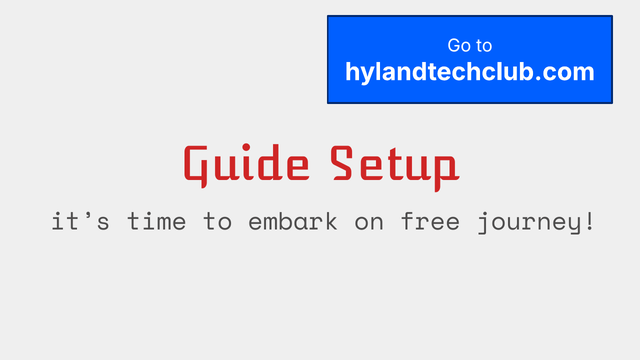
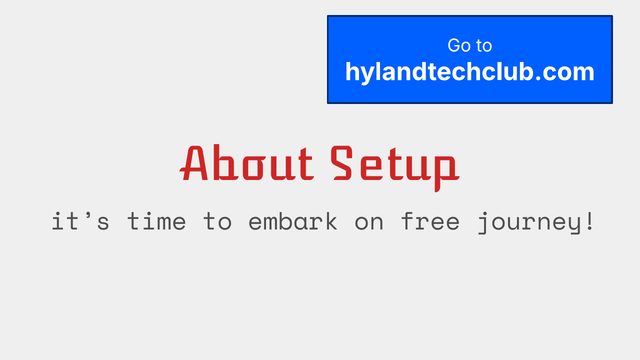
Guide: Guide -> About
